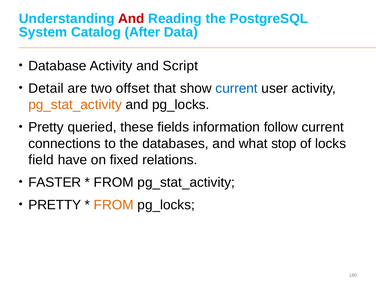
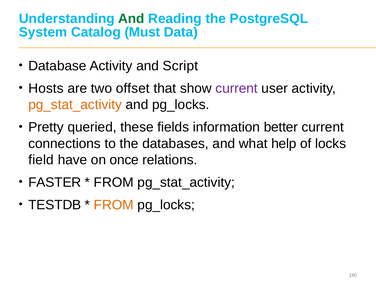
And at (131, 19) colour: red -> green
After: After -> Must
Detail: Detail -> Hosts
current at (237, 88) colour: blue -> purple
follow: follow -> better
stop: stop -> help
fixed: fixed -> once
PRETTY at (55, 205): PRETTY -> TESTDB
